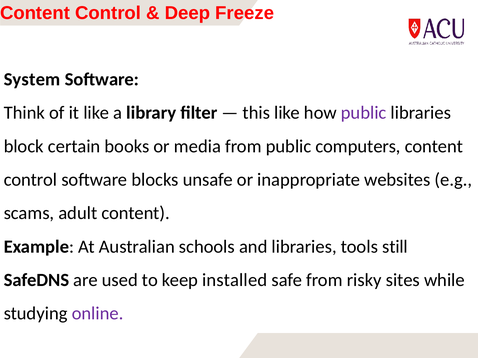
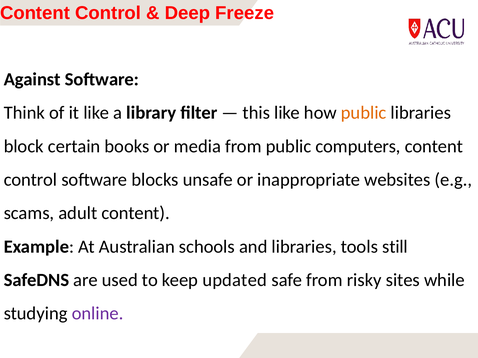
System: System -> Against
public at (364, 113) colour: purple -> orange
installed: installed -> updated
